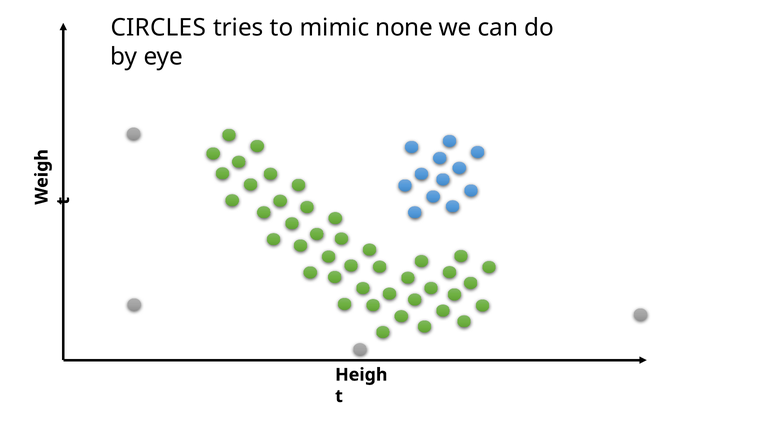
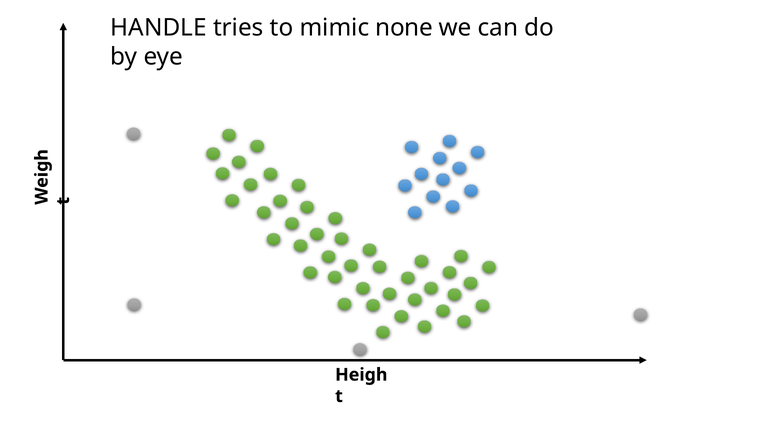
CIRCLES: CIRCLES -> HANDLE
